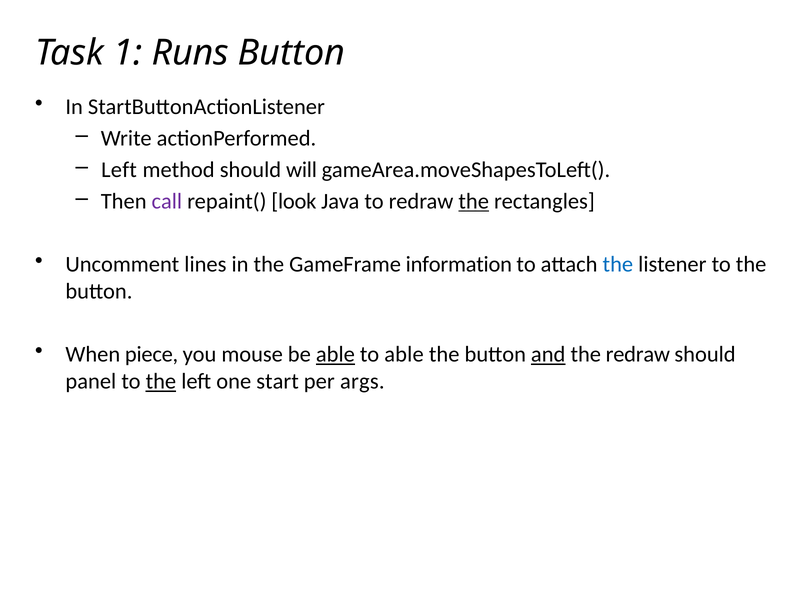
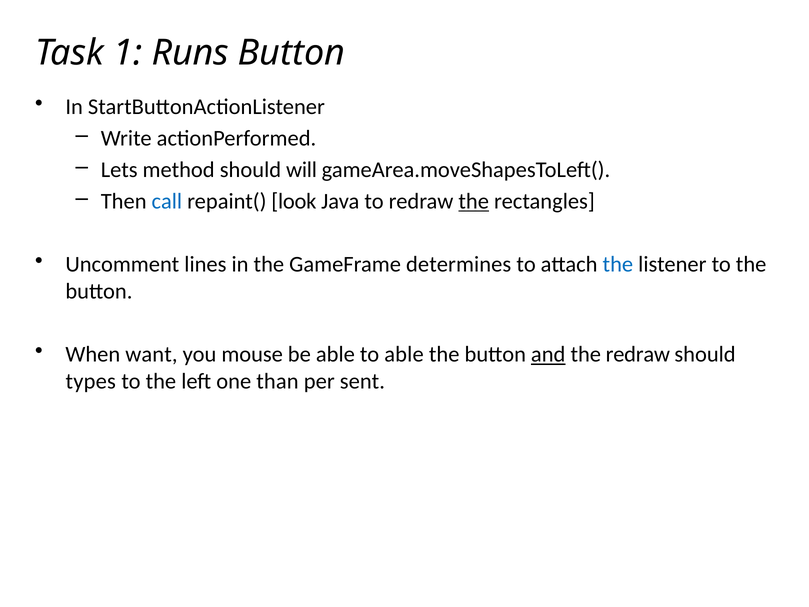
Left at (119, 170): Left -> Lets
call colour: purple -> blue
information: information -> determines
piece: piece -> want
able at (335, 354) underline: present -> none
panel: panel -> types
the at (161, 381) underline: present -> none
start: start -> than
args: args -> sent
